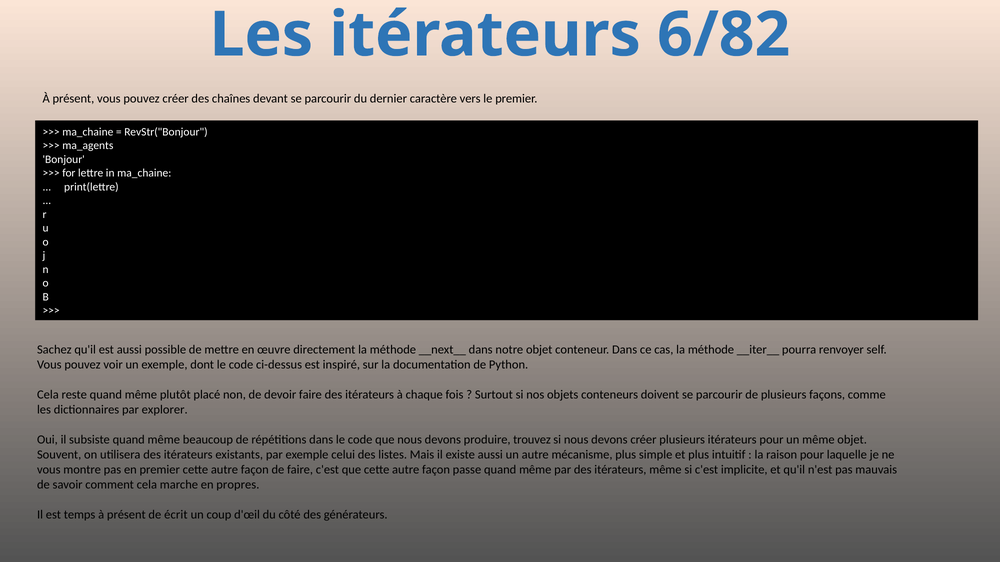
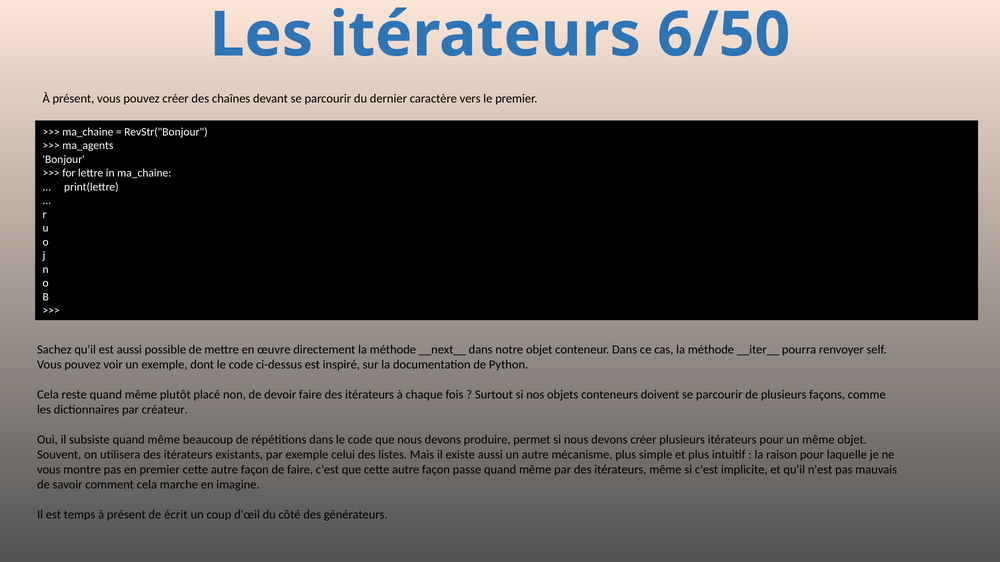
6/82: 6/82 -> 6/50
explorer: explorer -> créateur
trouvez: trouvez -> permet
propres: propres -> imagine
